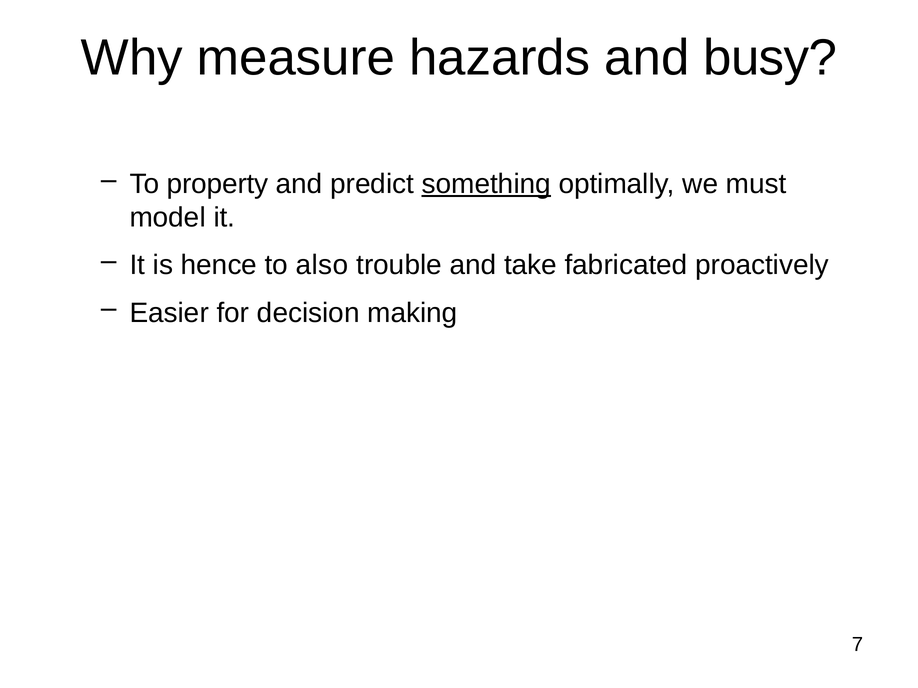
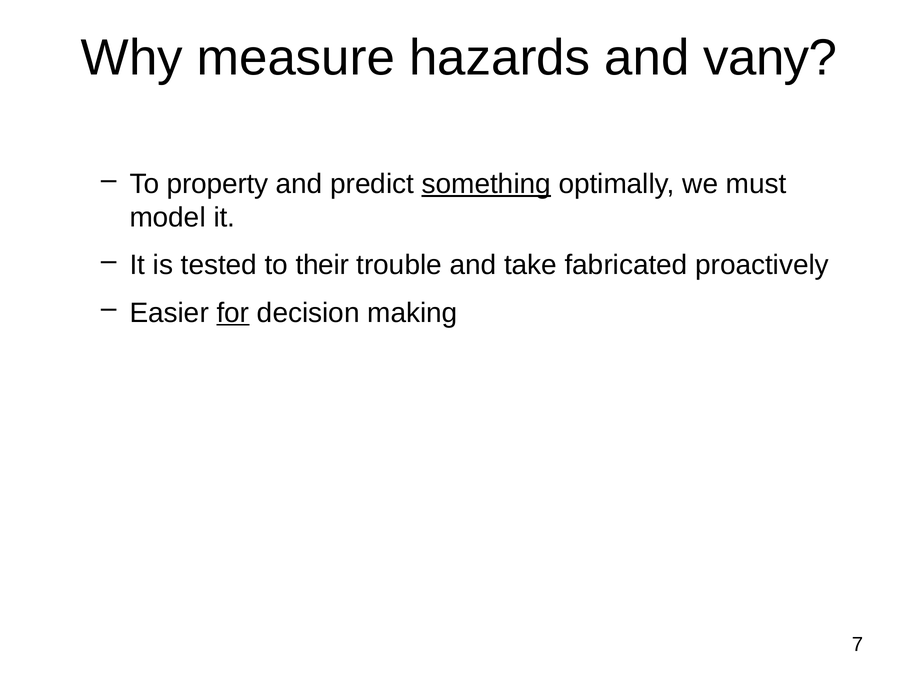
busy: busy -> vany
hence: hence -> tested
also: also -> their
for underline: none -> present
